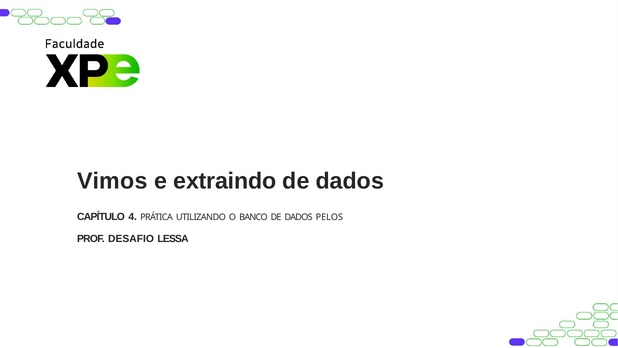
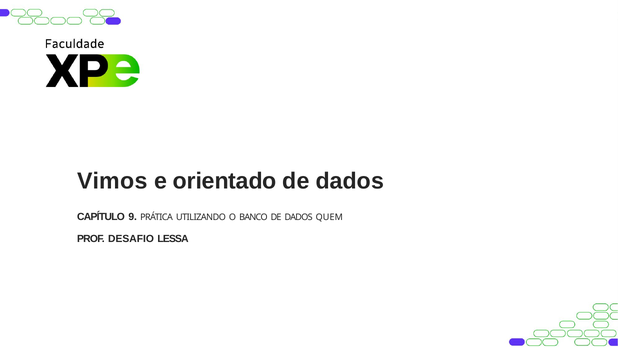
extraindo: extraindo -> orientado
4: 4 -> 9
PELOS: PELOS -> QUEM
